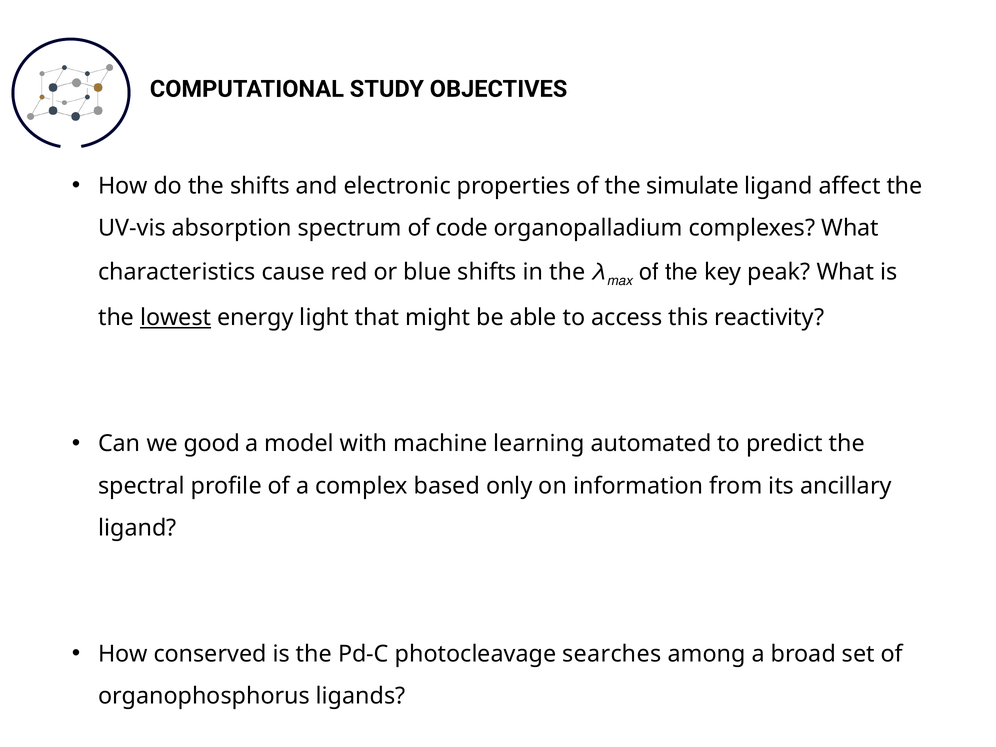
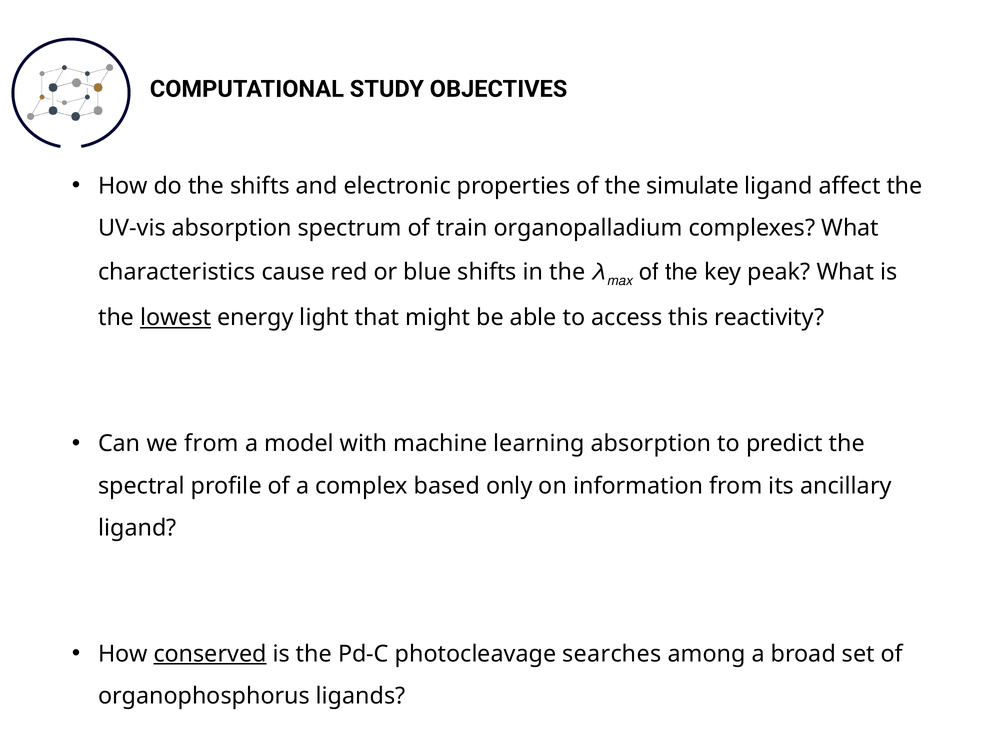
code: code -> train
we good: good -> from
learning automated: automated -> absorption
conserved underline: none -> present
